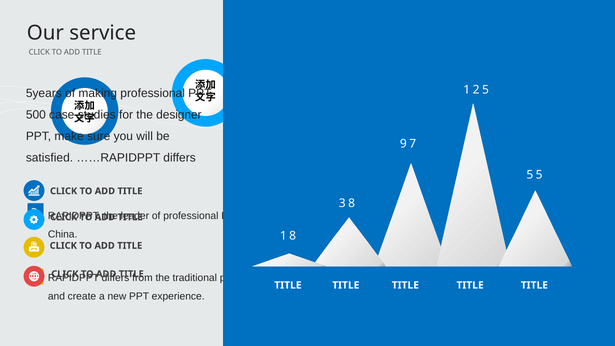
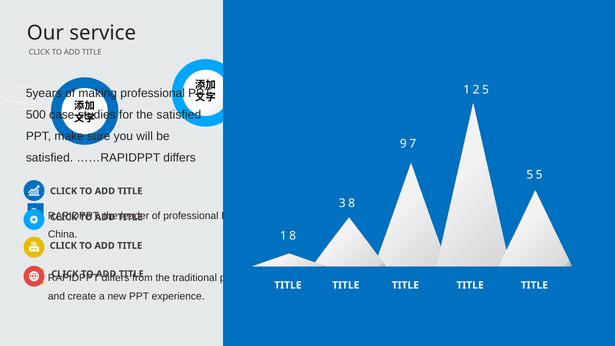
the designer: designer -> satisfied
